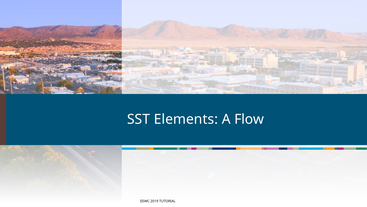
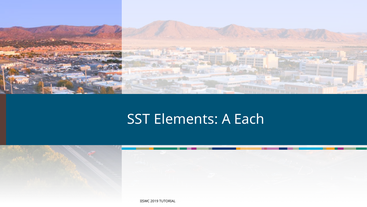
Flow: Flow -> Each
